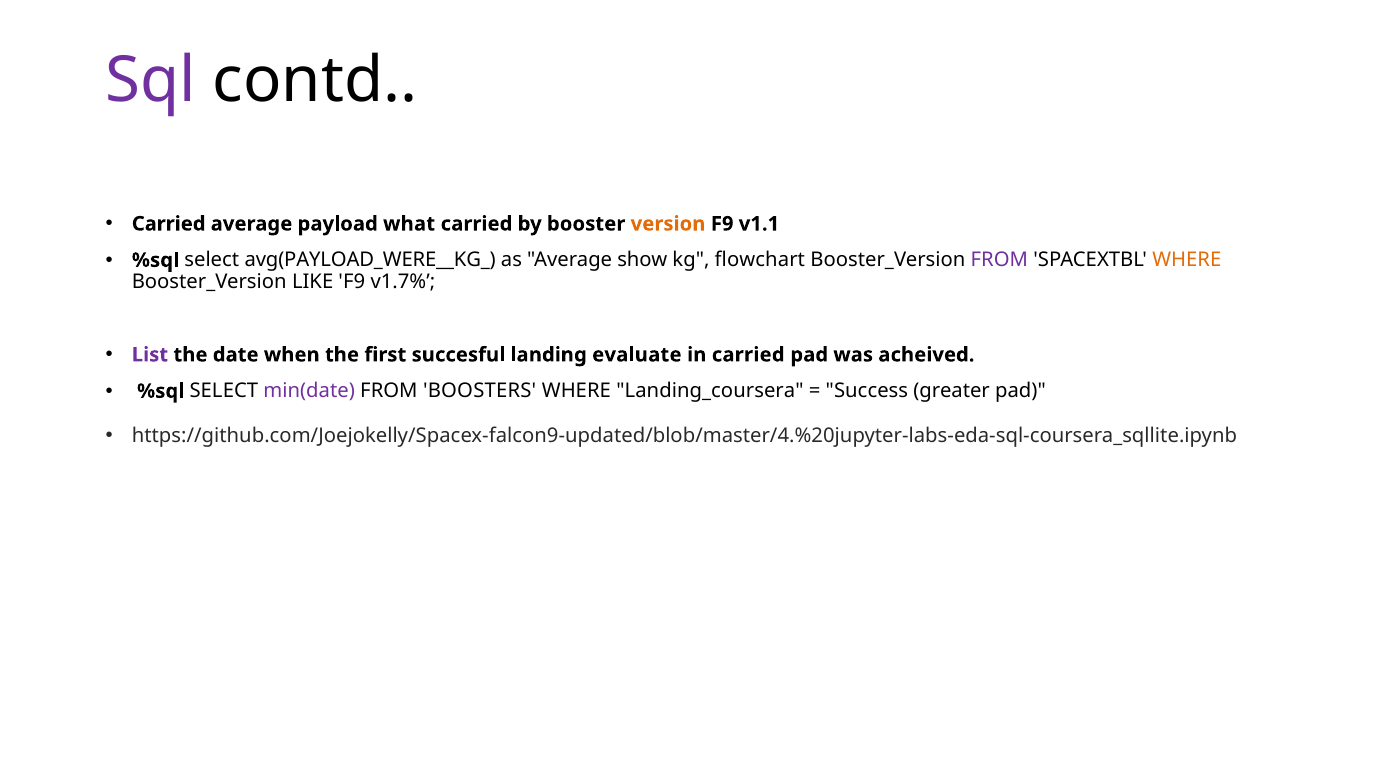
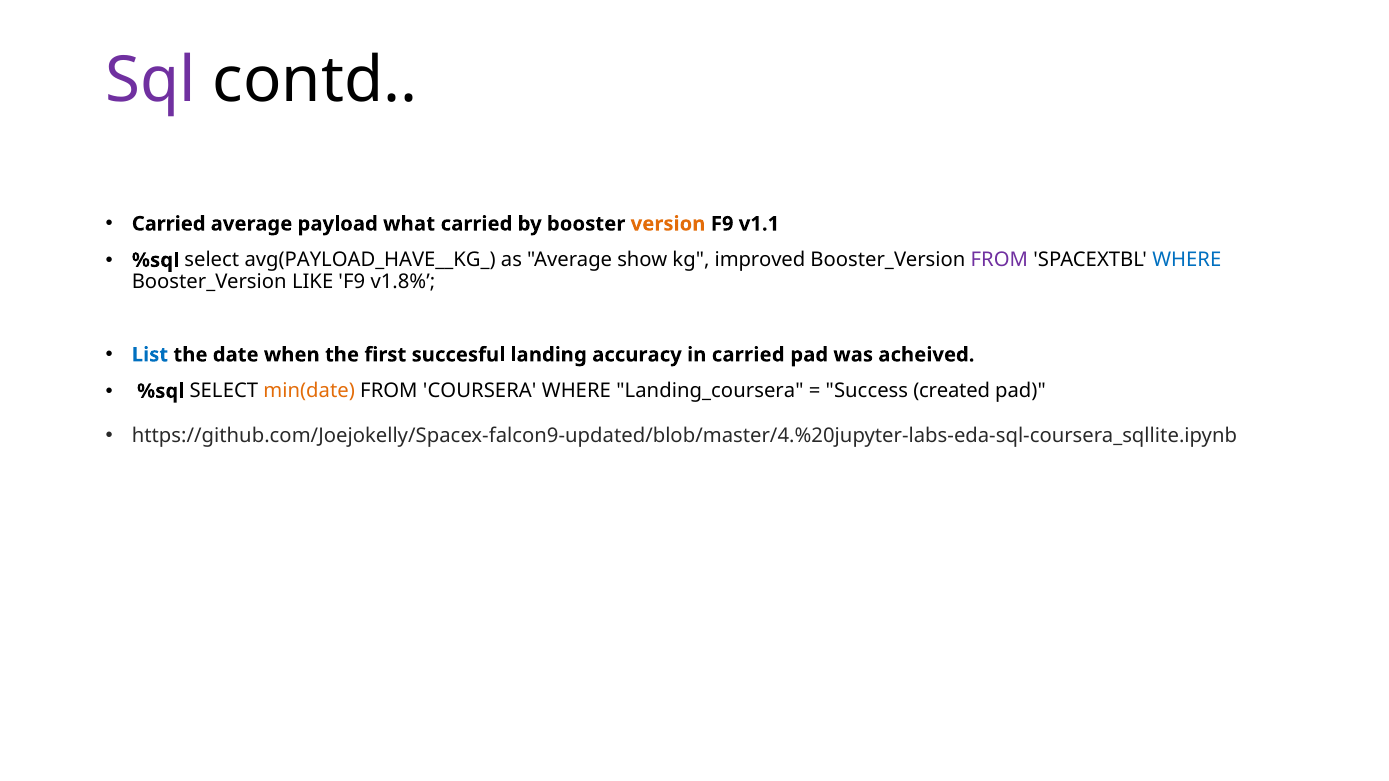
avg(PAYLOAD_WERE__KG_: avg(PAYLOAD_WERE__KG_ -> avg(PAYLOAD_HAVE__KG_
flowchart: flowchart -> improved
WHERE at (1187, 260) colour: orange -> blue
v1.7%: v1.7% -> v1.8%
List colour: purple -> blue
evaluate: evaluate -> accuracy
min(date colour: purple -> orange
BOOSTERS: BOOSTERS -> COURSERA
greater: greater -> created
